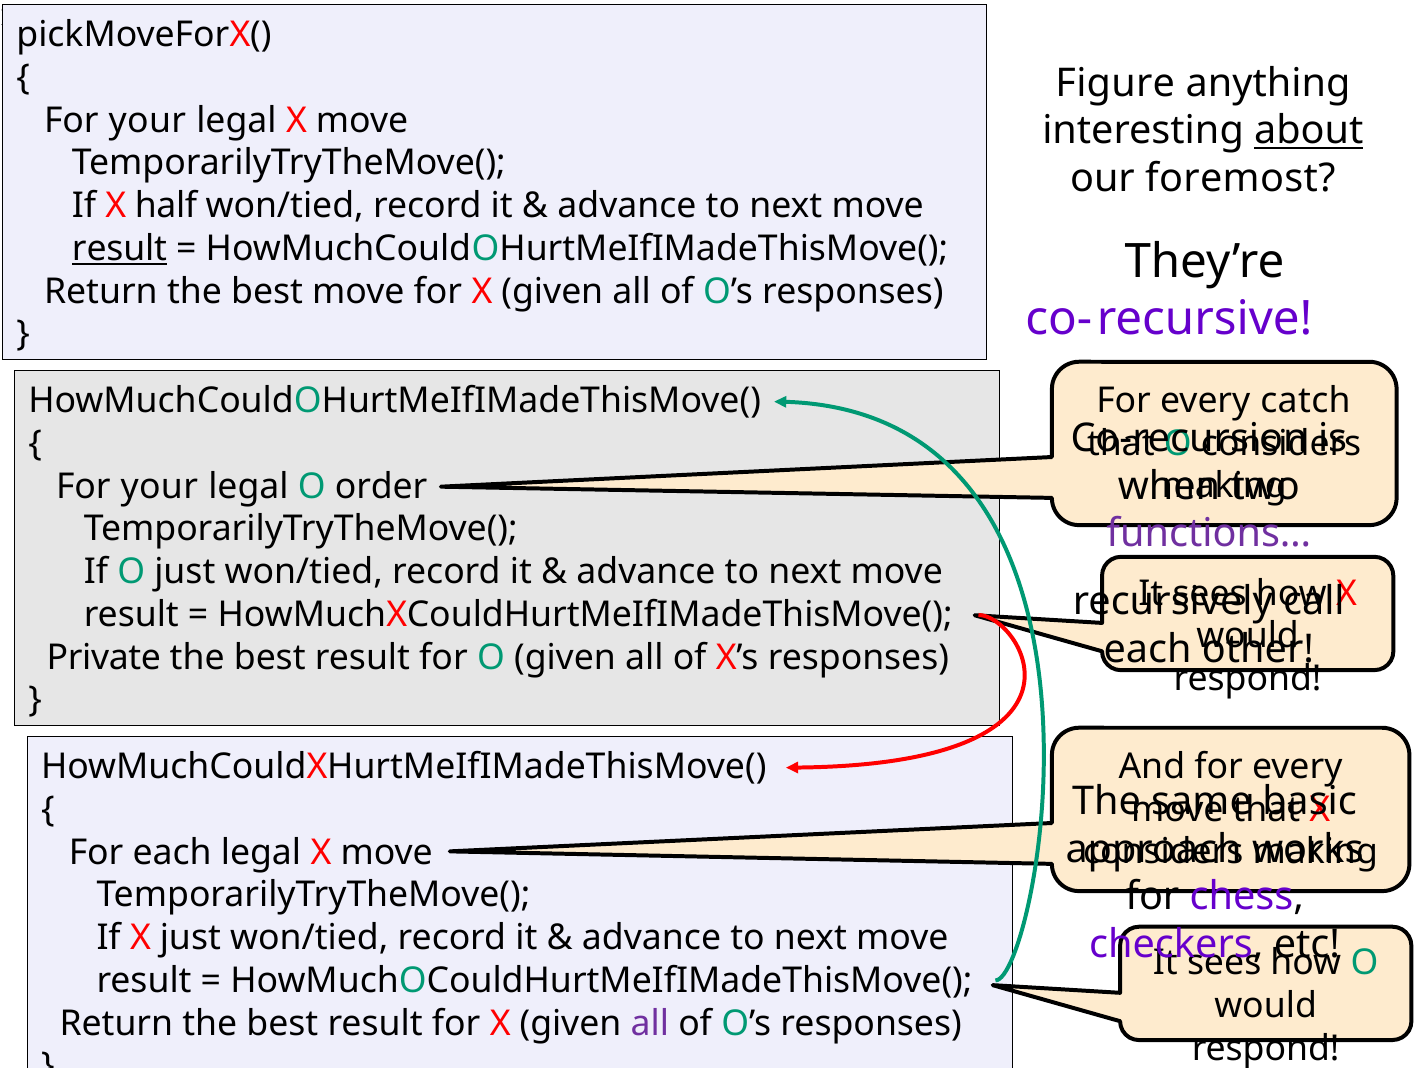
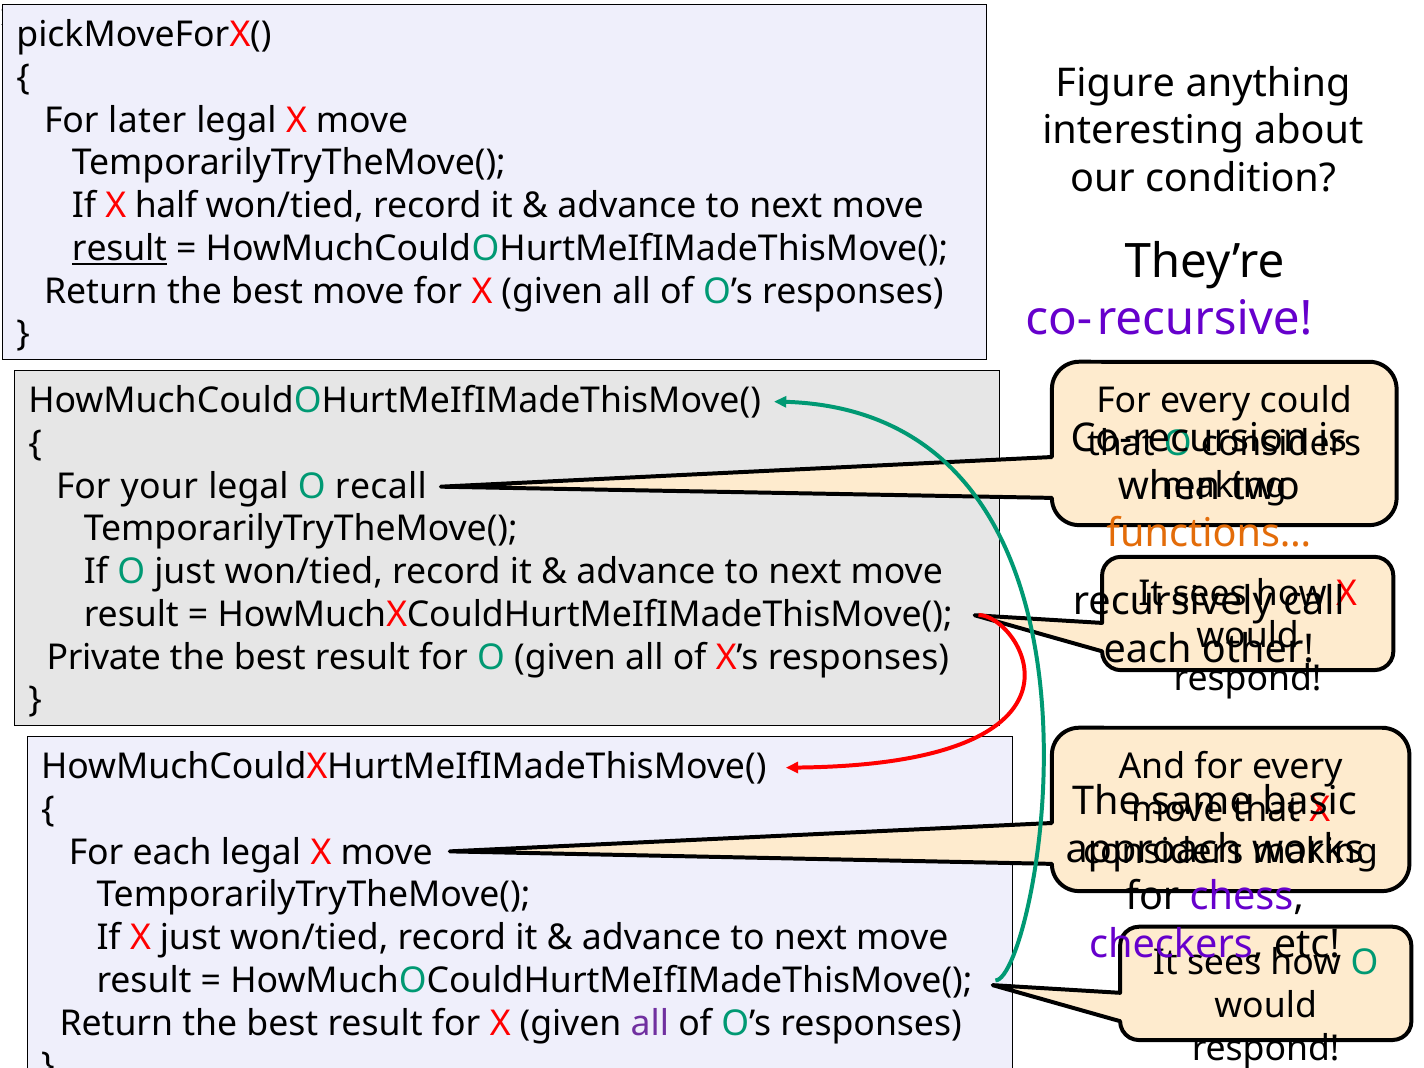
your at (147, 120): your -> later
about underline: present -> none
foremost: foremost -> condition
catch: catch -> could
order: order -> recall
functions… colour: purple -> orange
